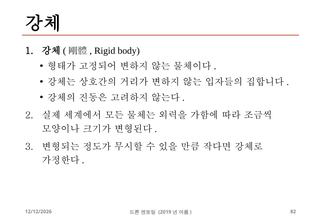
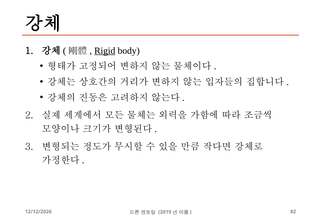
Rigid underline: none -> present
